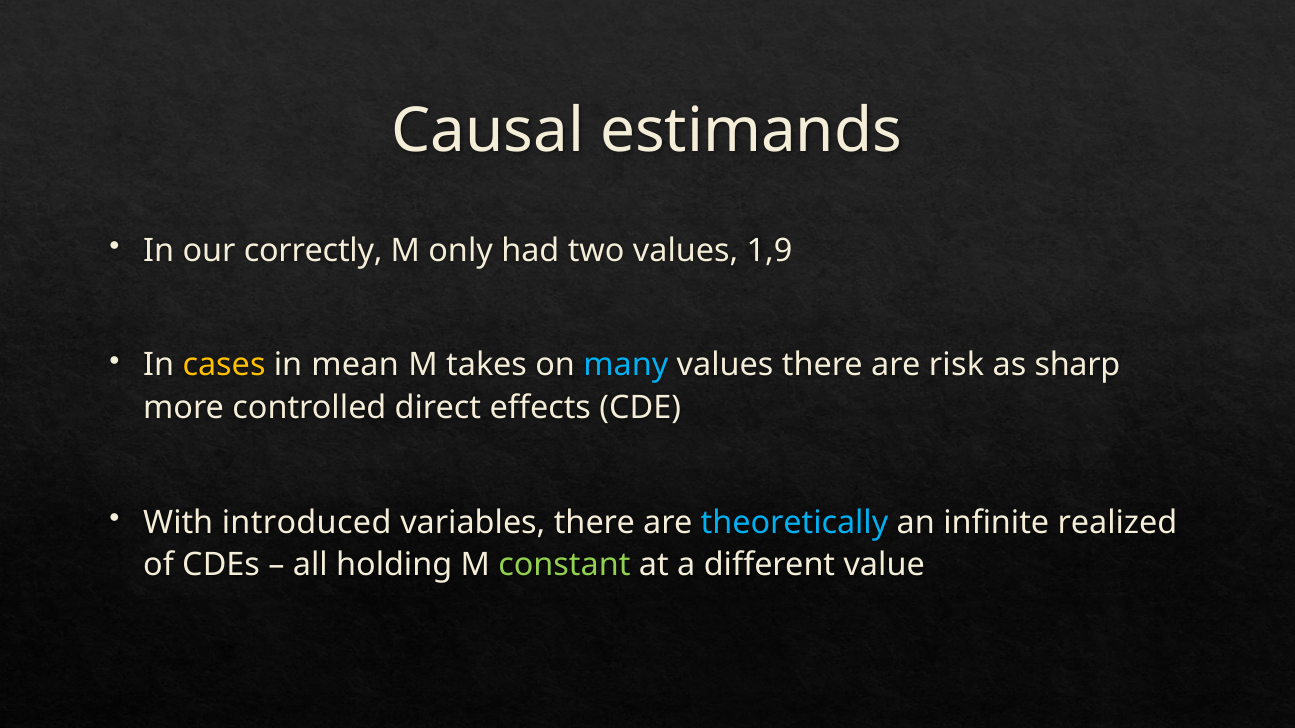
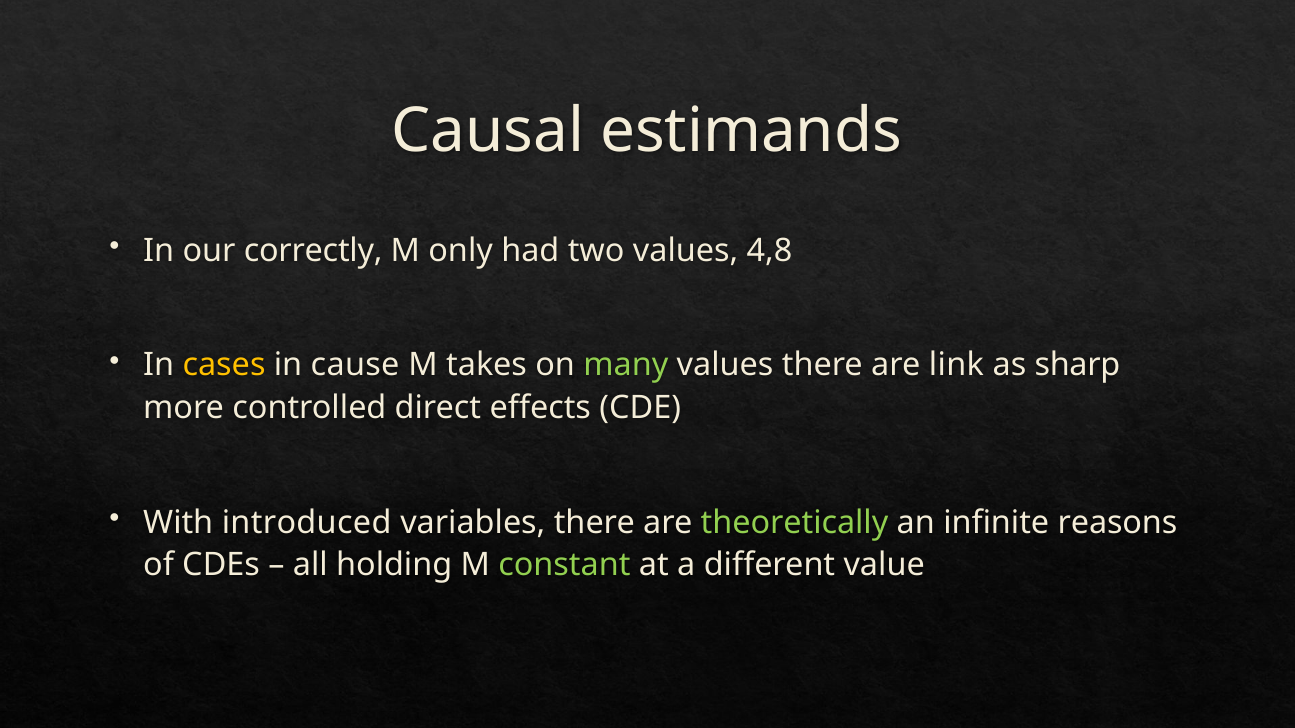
1,9: 1,9 -> 4,8
mean: mean -> cause
many colour: light blue -> light green
risk: risk -> link
theoretically colour: light blue -> light green
realized: realized -> reasons
